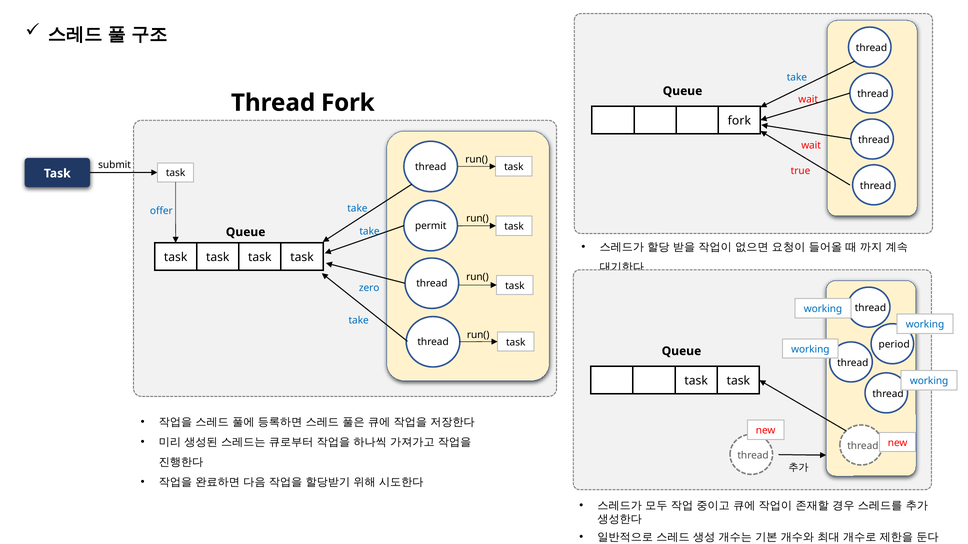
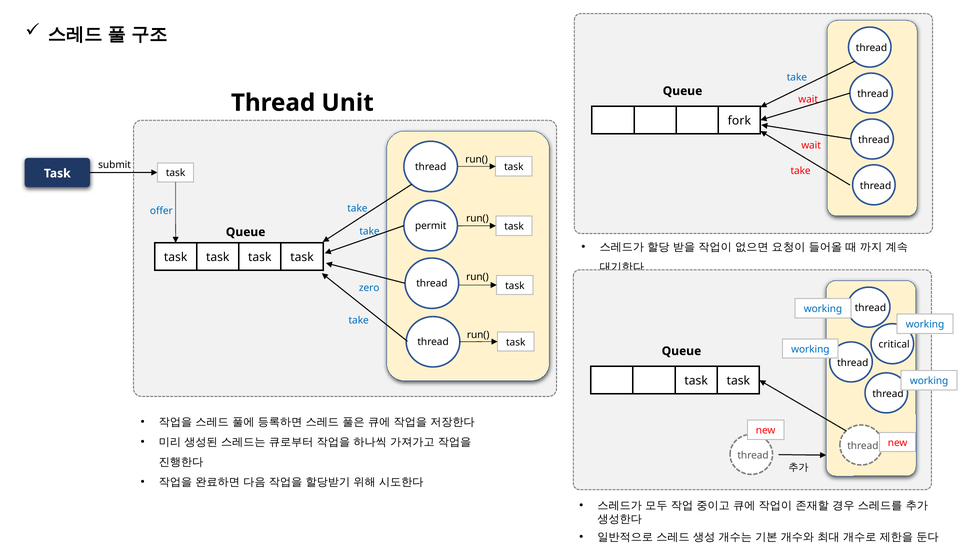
Thread Fork: Fork -> Unit
true at (801, 171): true -> take
period: period -> critical
